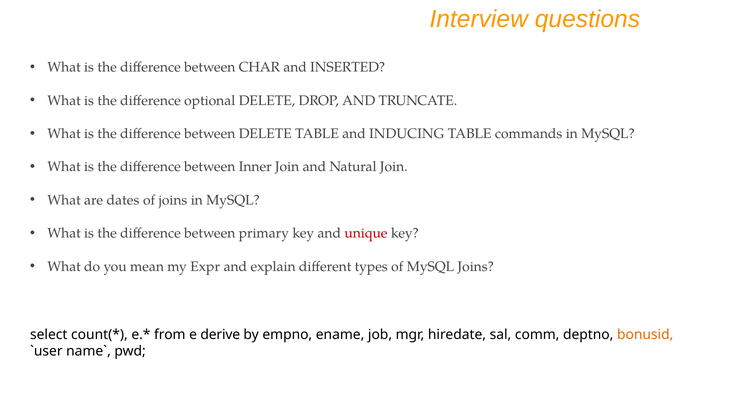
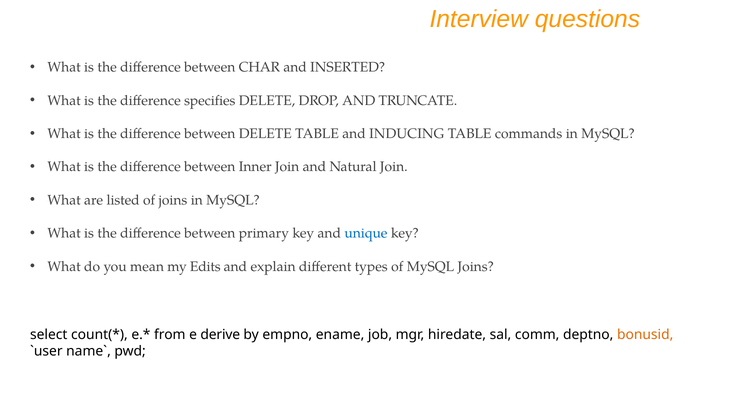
optional: optional -> specifies
dates: dates -> listed
unique colour: red -> blue
Expr: Expr -> Edits
